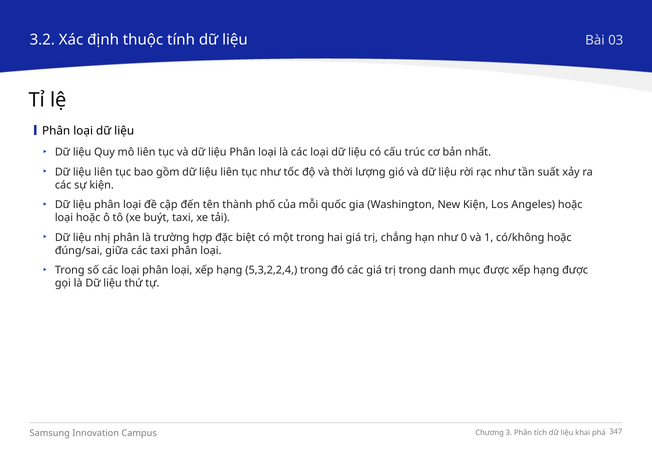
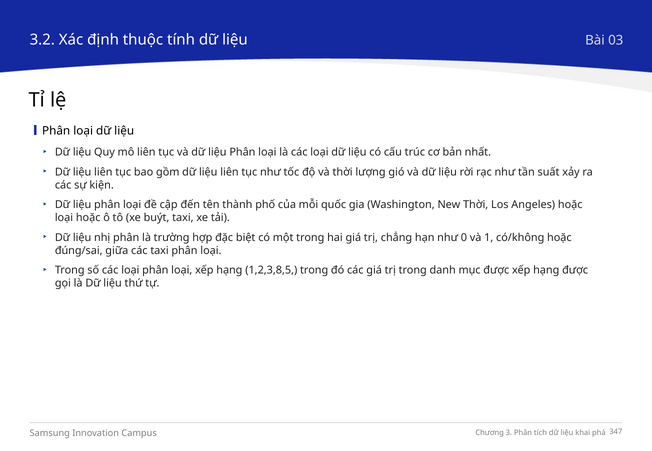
New Kiện: Kiện -> Thời
5,3,2,2,4: 5,3,2,2,4 -> 1,2,3,8,5
